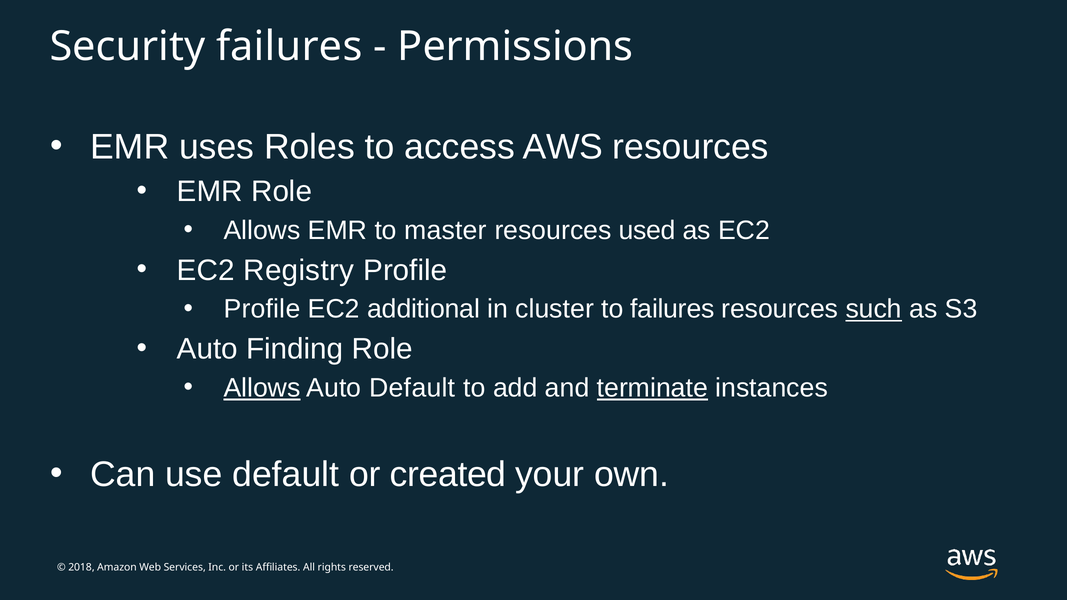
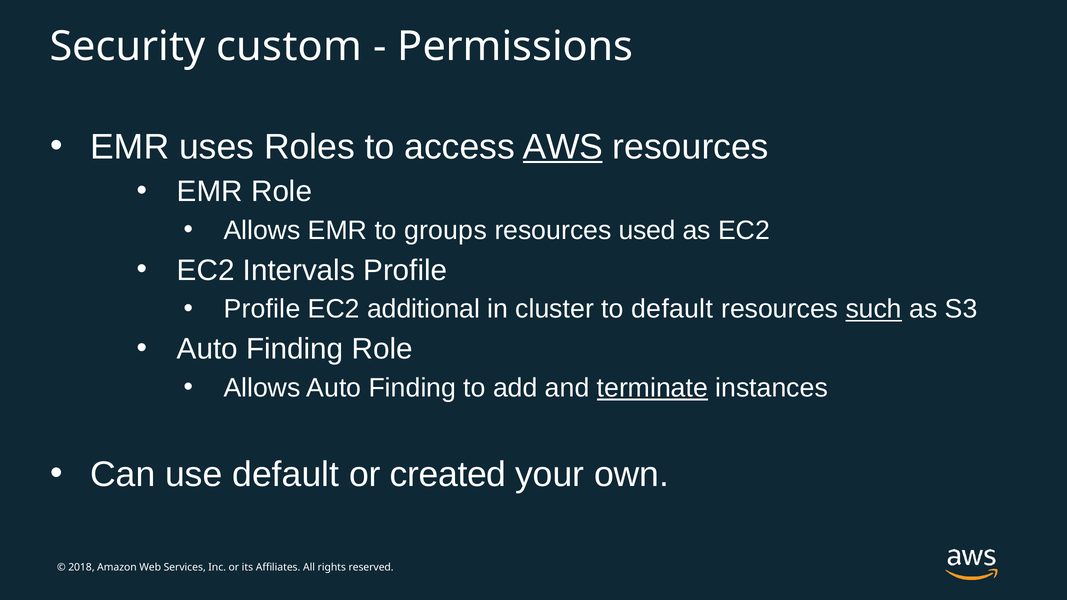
Security failures: failures -> custom
AWS underline: none -> present
master: master -> groups
Registry: Registry -> Intervals
to failures: failures -> default
Allows at (262, 388) underline: present -> none
Default at (412, 388): Default -> Finding
